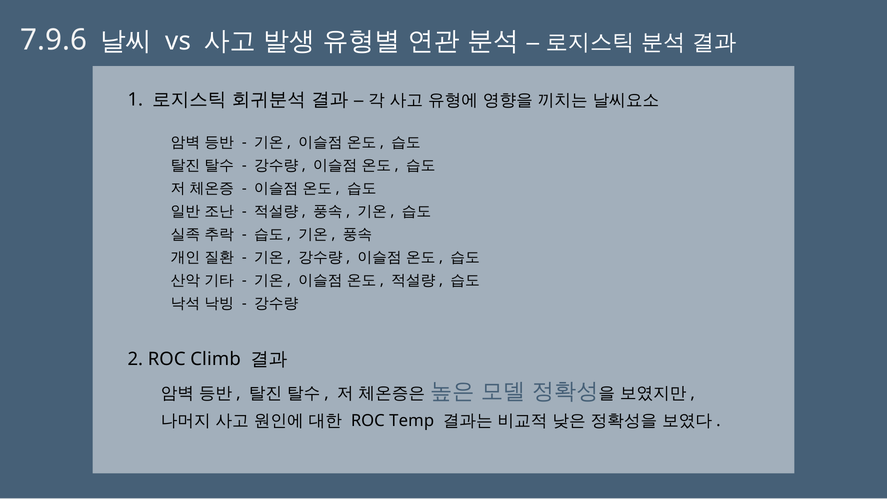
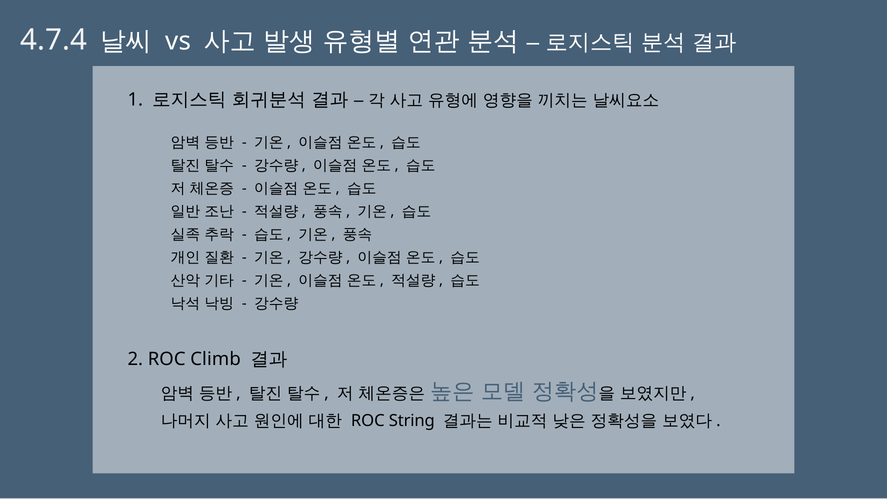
7.9.6: 7.9.6 -> 4.7.4
Temp: Temp -> String
